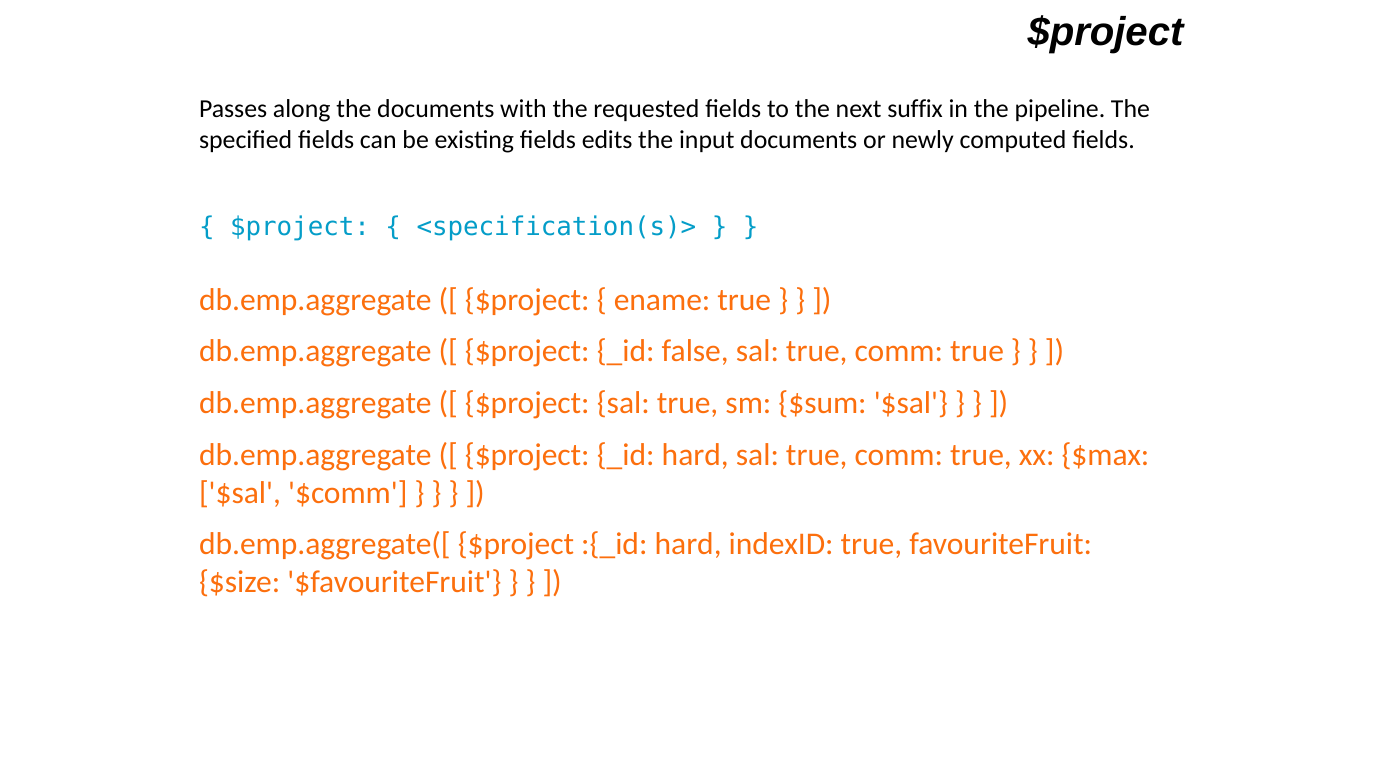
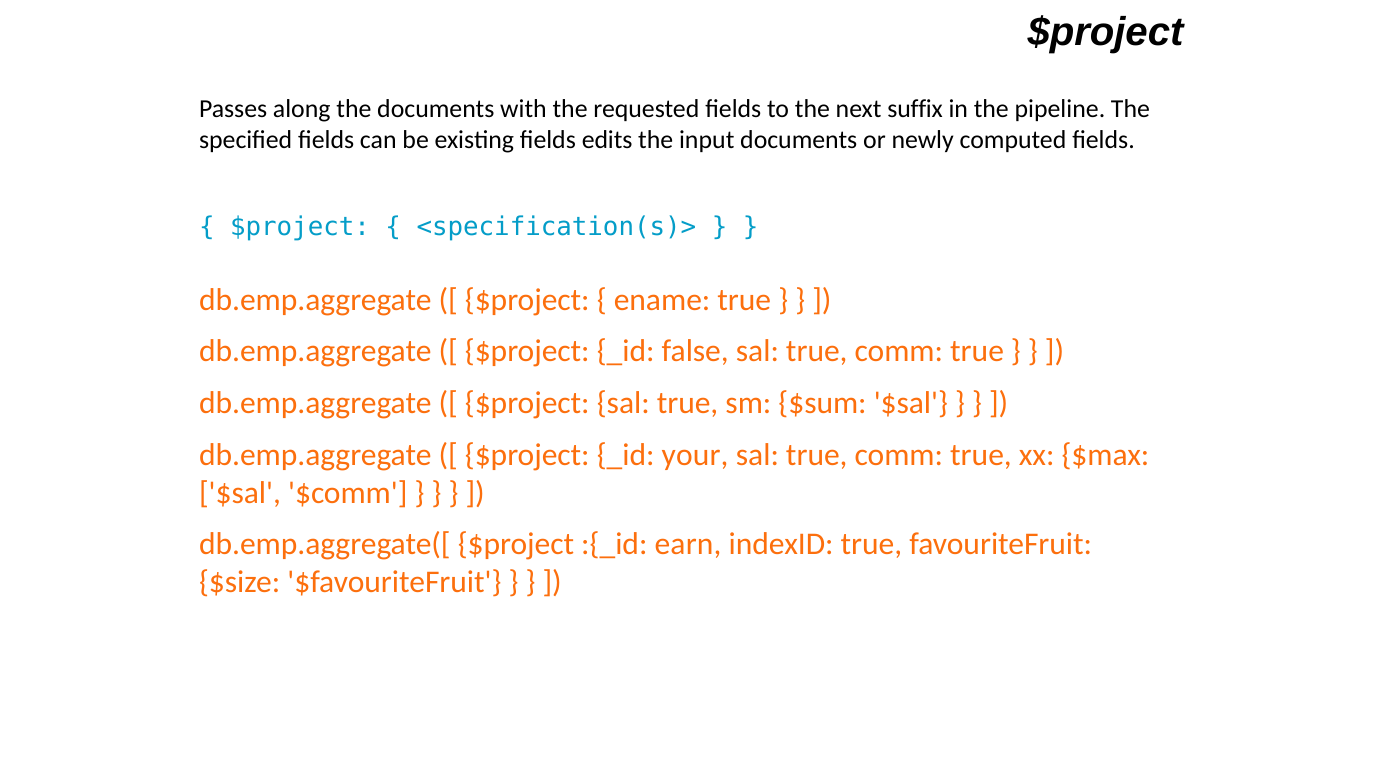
_id hard: hard -> your
:{_id hard: hard -> earn
